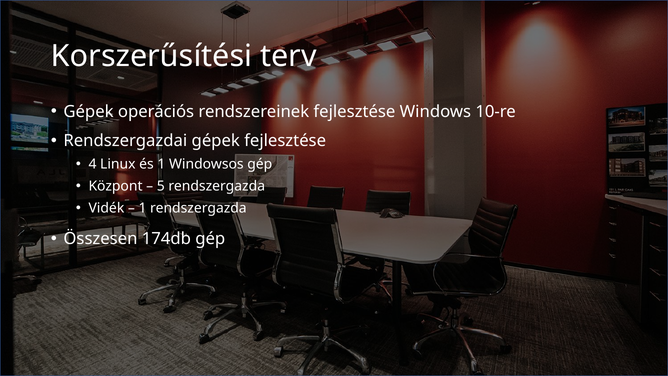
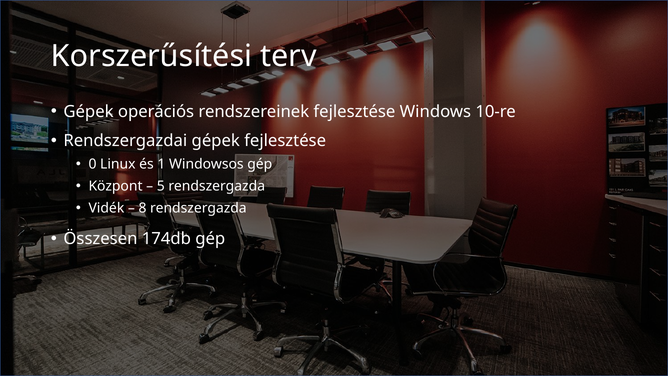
4: 4 -> 0
1 at (143, 208): 1 -> 8
